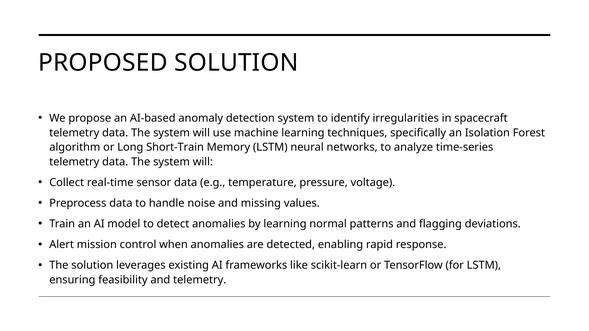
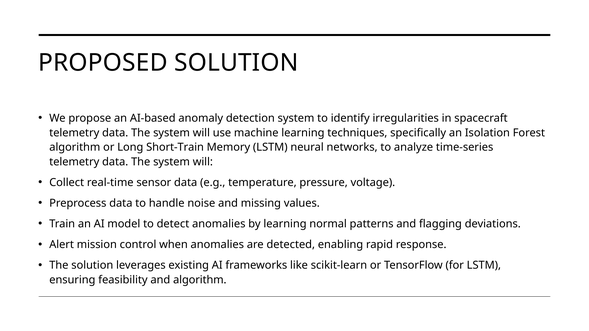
and telemetry: telemetry -> algorithm
